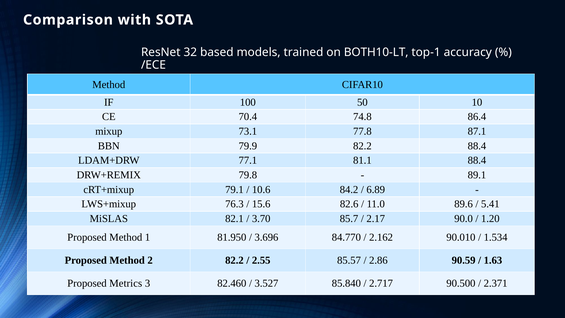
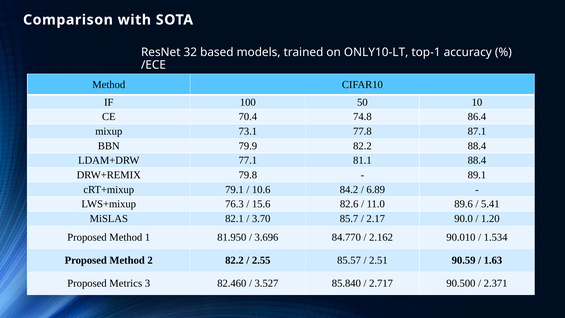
BOTH10-LT: BOTH10-LT -> ONLY10-LT
2.86: 2.86 -> 2.51
